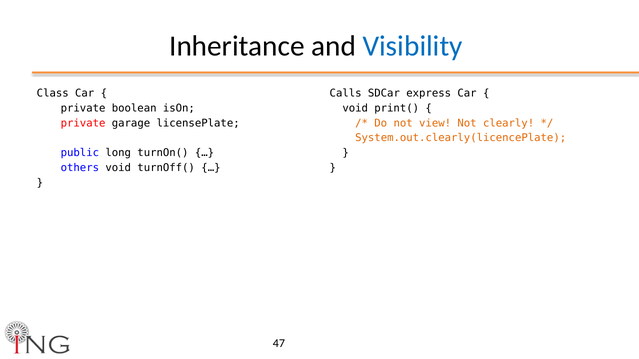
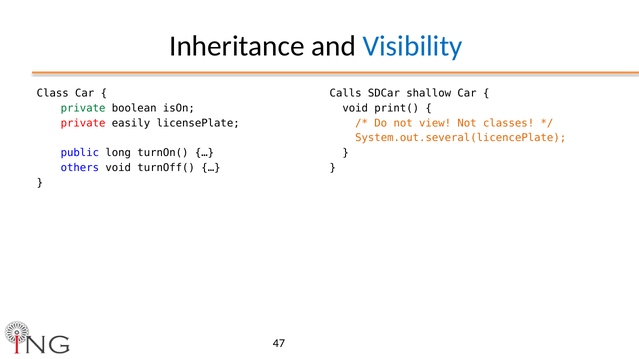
express: express -> shallow
private at (83, 108) colour: black -> green
garage: garage -> easily
clearly: clearly -> classes
System.out.clearly(licencePlate: System.out.clearly(licencePlate -> System.out.several(licencePlate
